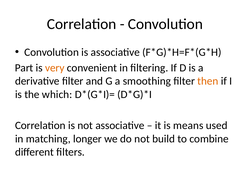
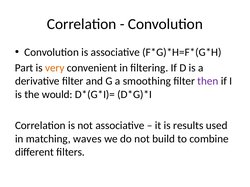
then colour: orange -> purple
which: which -> would
means: means -> results
longer: longer -> waves
